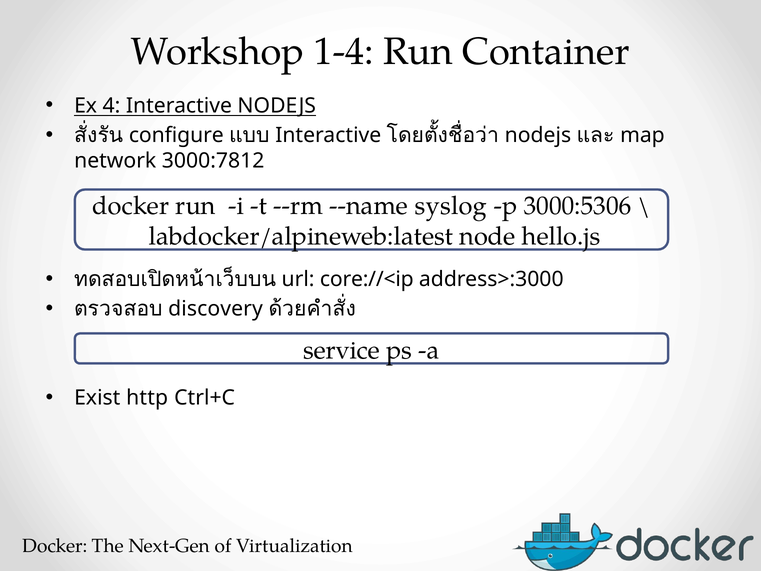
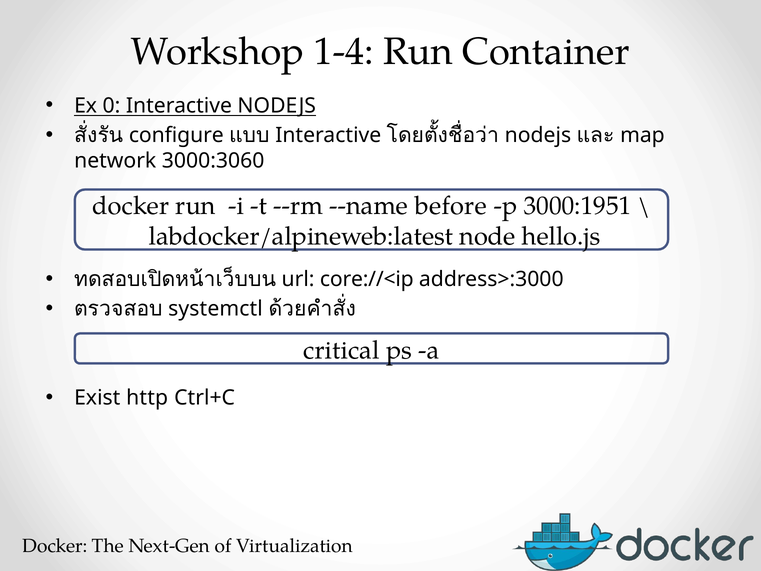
4: 4 -> 0
3000:7812: 3000:7812 -> 3000:3060
syslog: syslog -> before
3000:5306: 3000:5306 -> 3000:1951
discovery: discovery -> systemctl
service: service -> critical
